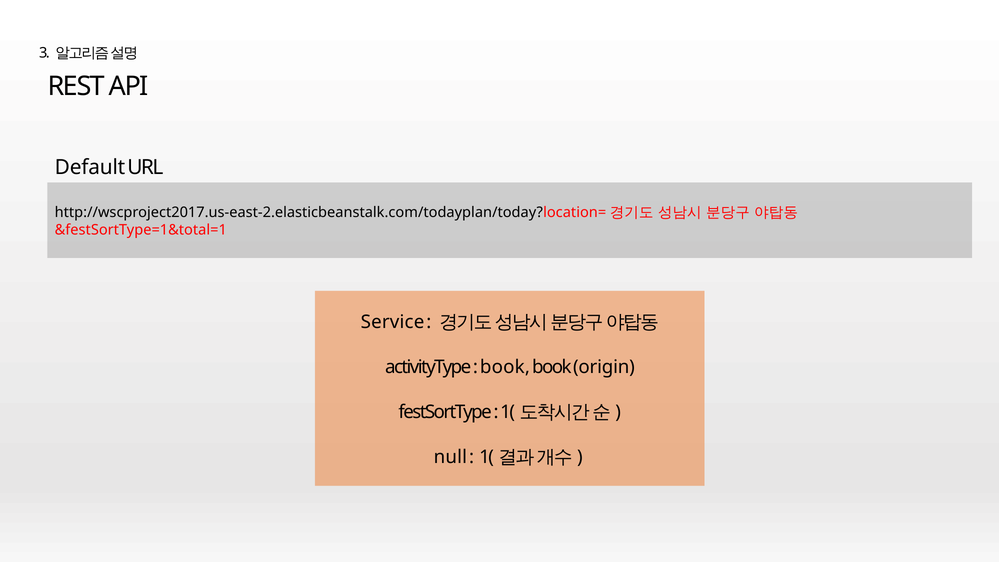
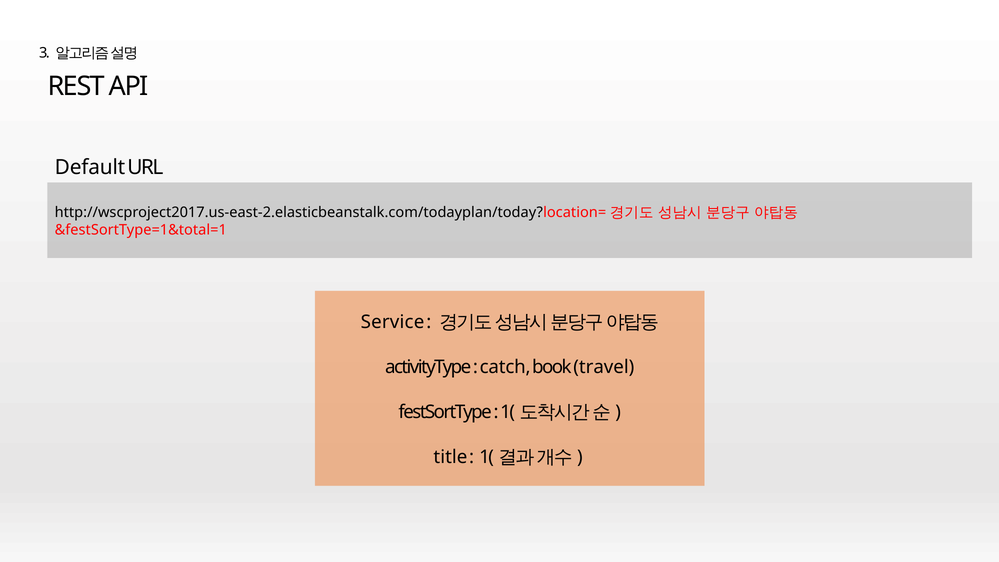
book at (505, 367): book -> catch
origin: origin -> travel
null: null -> title
